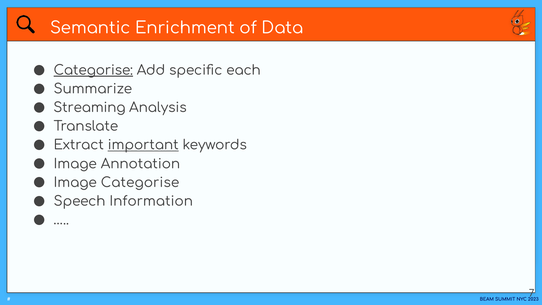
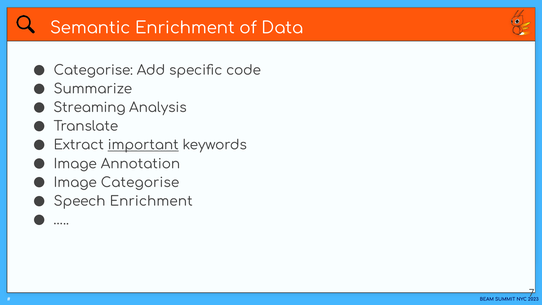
Categorise at (93, 70) underline: present -> none
each: each -> code
Speech Information: Information -> Enrichment
